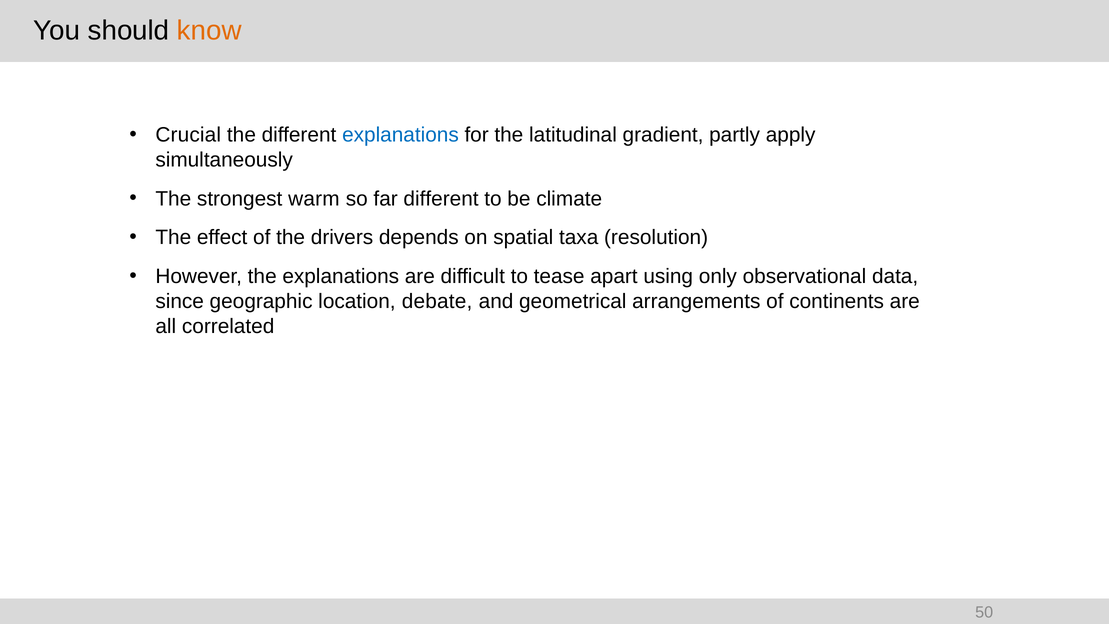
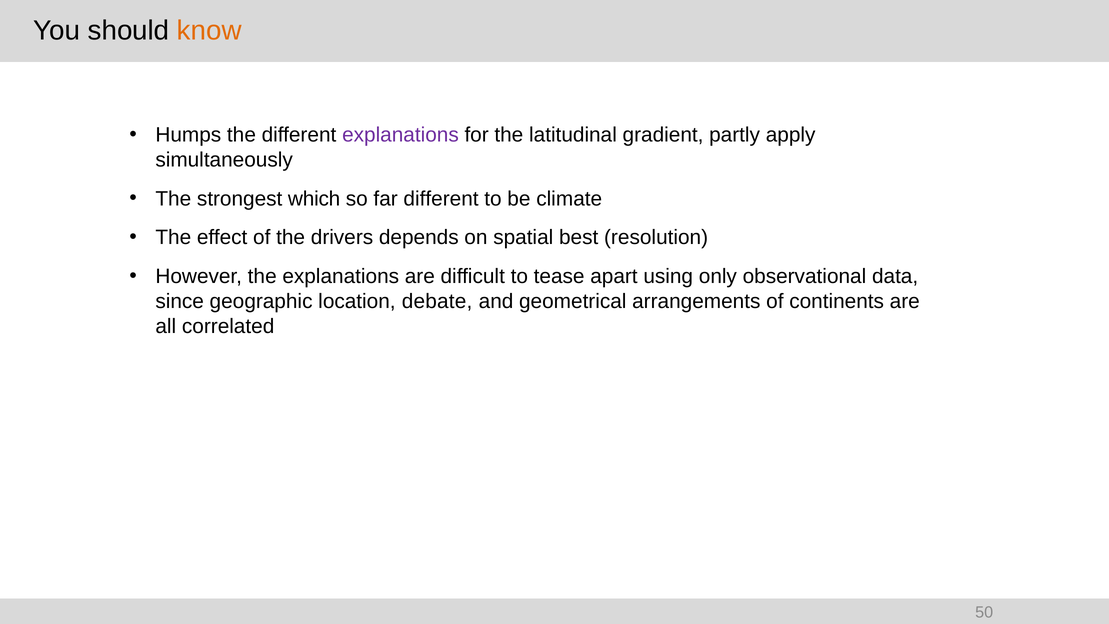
Crucial: Crucial -> Humps
explanations at (400, 135) colour: blue -> purple
warm: warm -> which
taxa: taxa -> best
